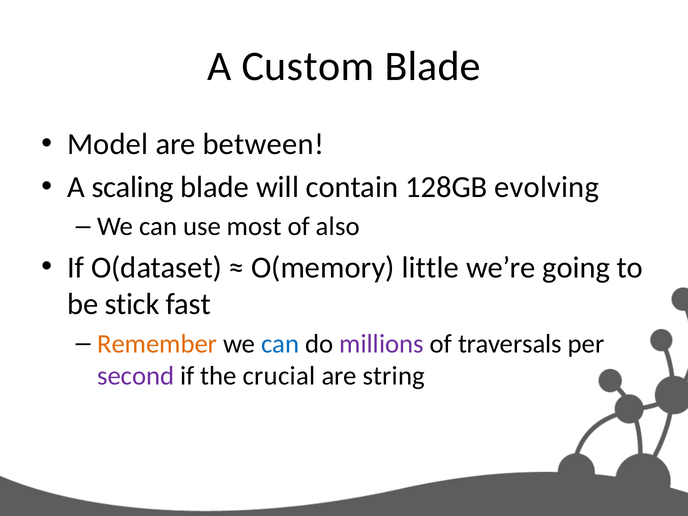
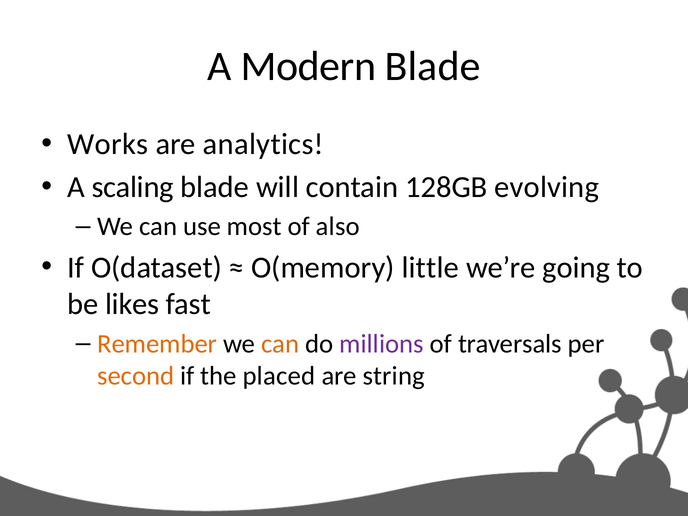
Custom: Custom -> Modern
Model: Model -> Works
between: between -> analytics
stick: stick -> likes
can at (280, 344) colour: blue -> orange
second colour: purple -> orange
crucial: crucial -> placed
